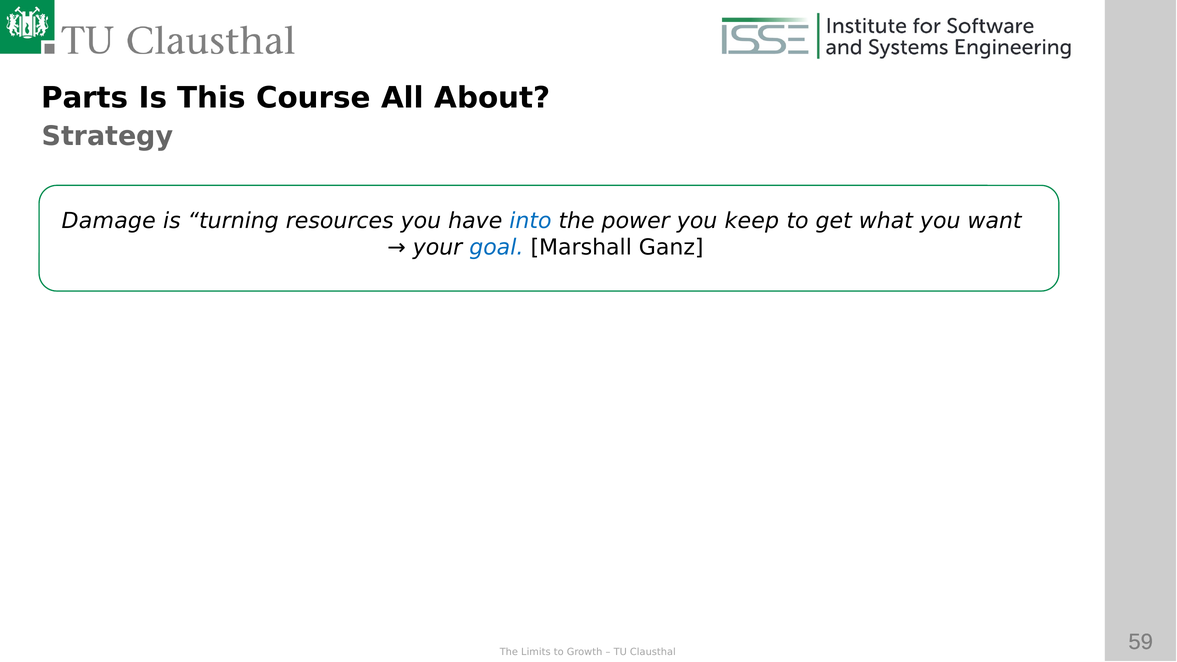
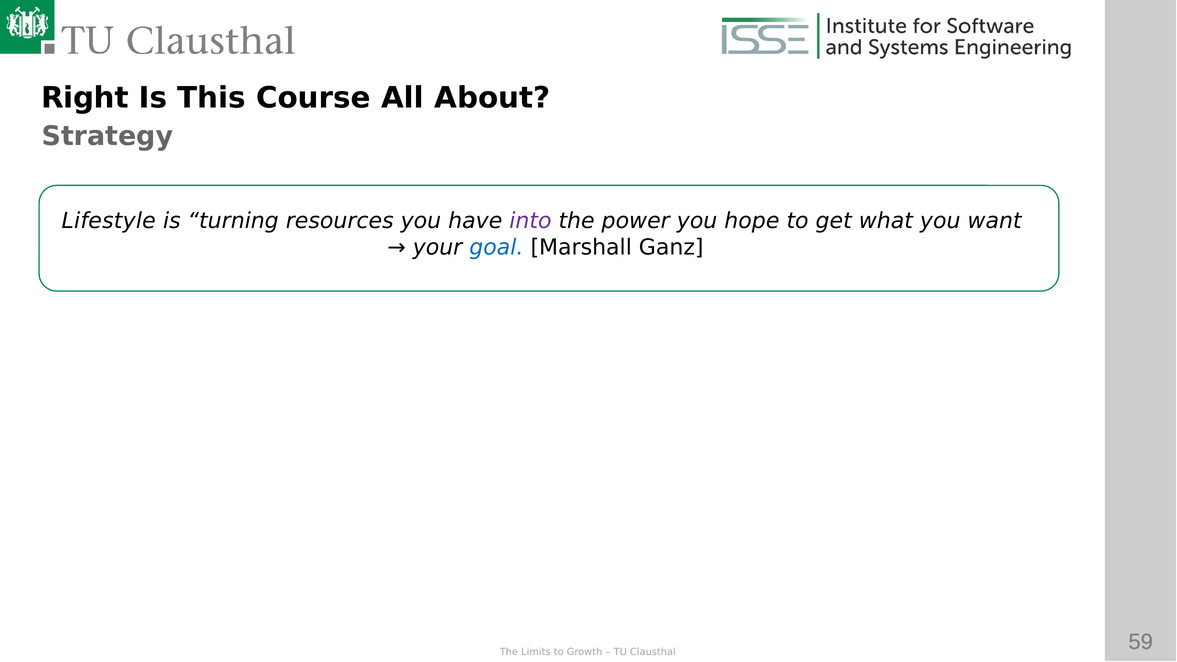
Parts: Parts -> Right
Damage: Damage -> Lifestyle
into colour: blue -> purple
you keep: keep -> hope
